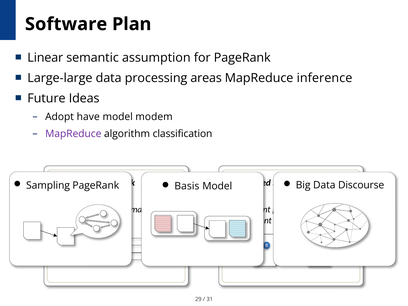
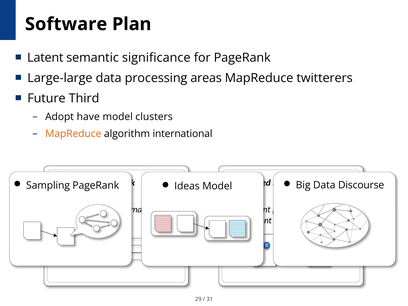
Linear: Linear -> Latent
assumption: assumption -> significance
inference: inference -> twitterers
Ideas: Ideas -> Third
modem: modem -> clusters
MapReduce at (73, 134) colour: purple -> orange
classification: classification -> international
Basis: Basis -> Ideas
